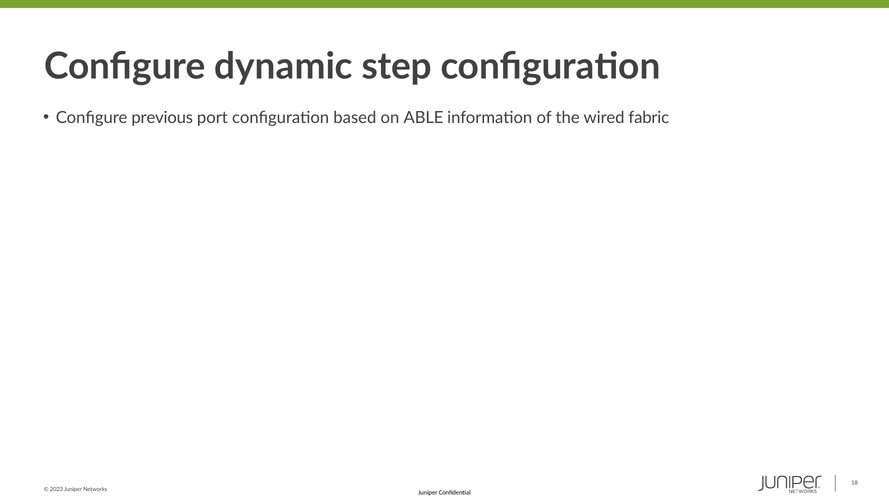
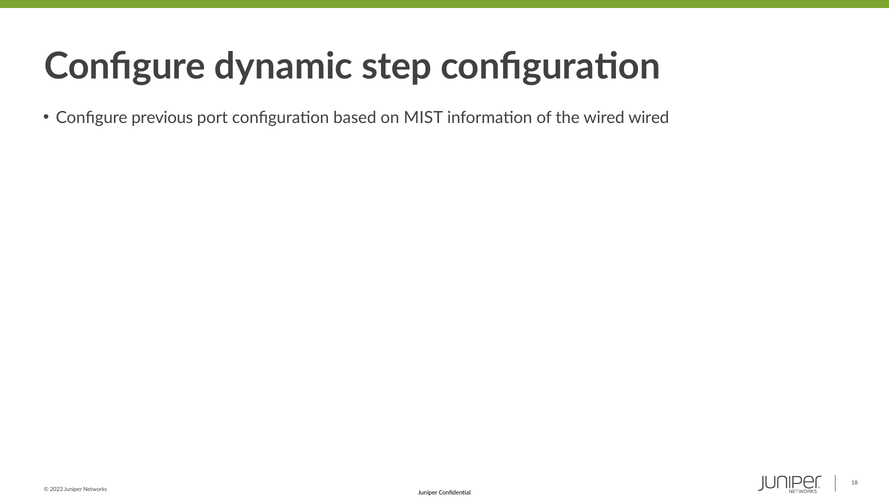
ABLE: ABLE -> MIST
wired fabric: fabric -> wired
